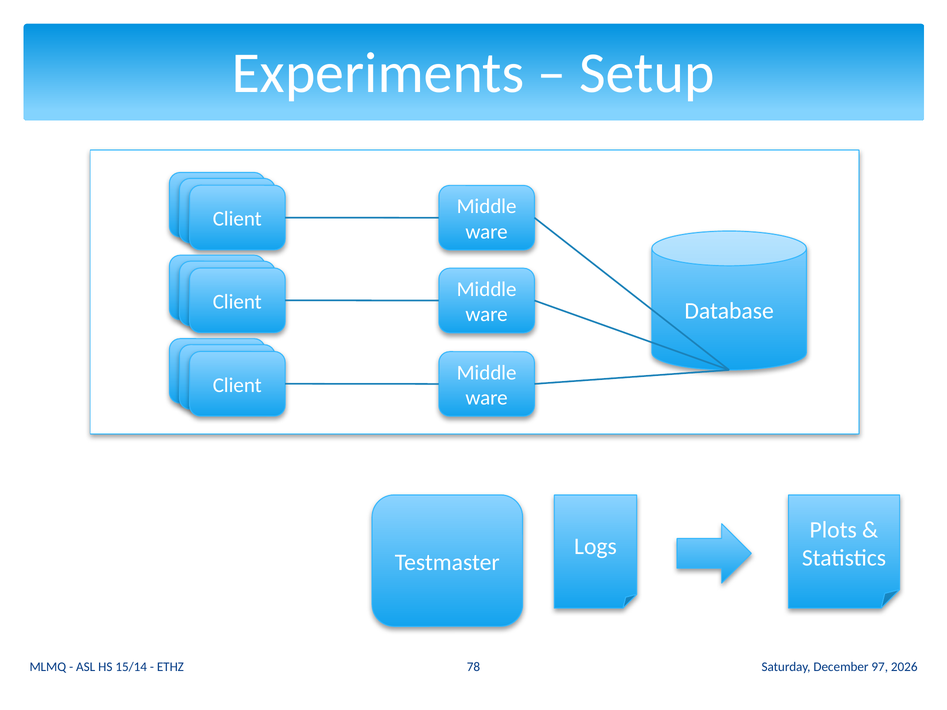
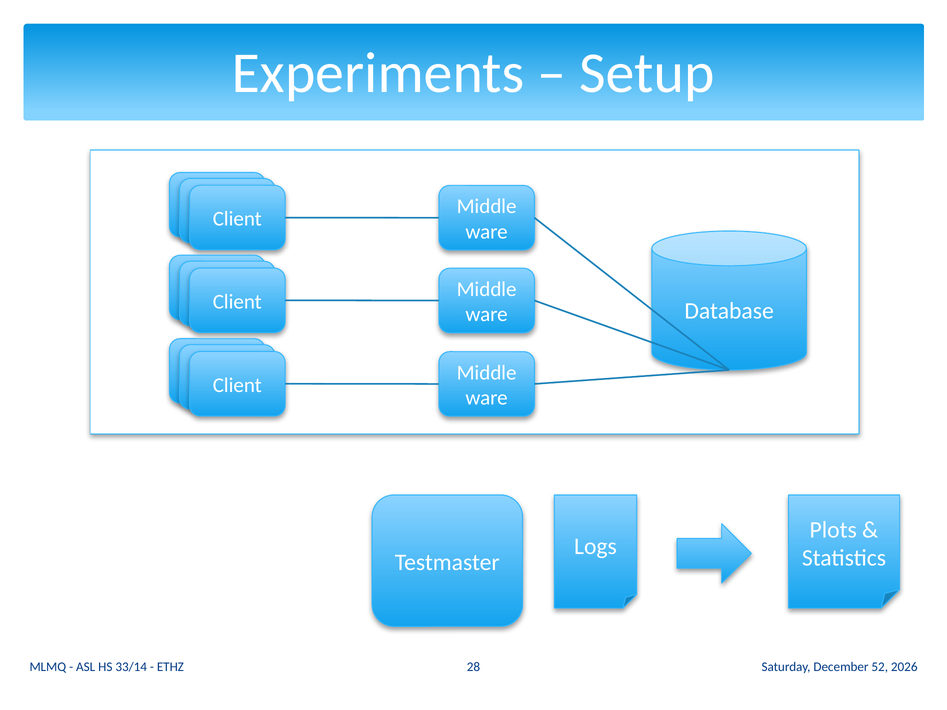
15/14: 15/14 -> 33/14
78: 78 -> 28
97: 97 -> 52
